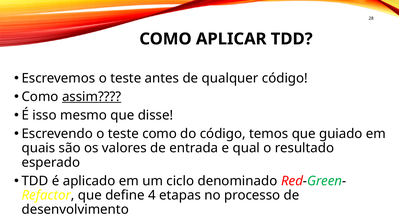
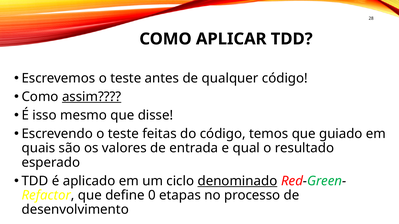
teste como: como -> feitas
denominado underline: none -> present
4: 4 -> 0
